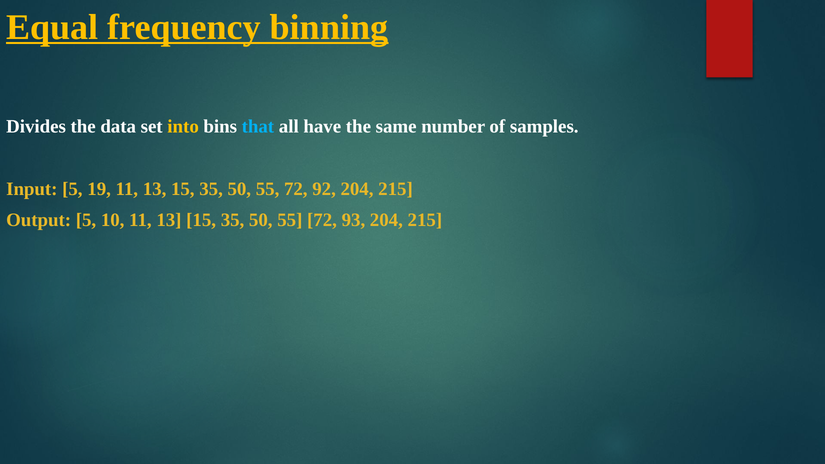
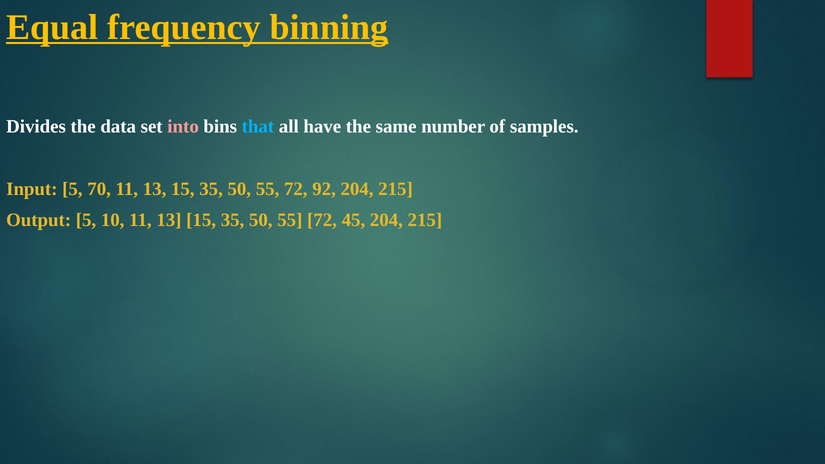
into colour: yellow -> pink
19: 19 -> 70
93: 93 -> 45
